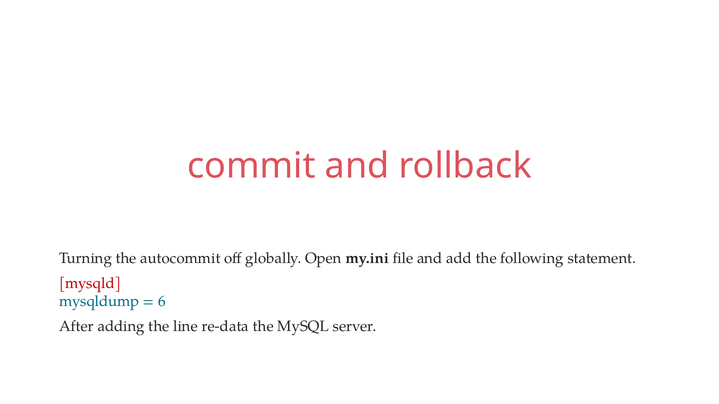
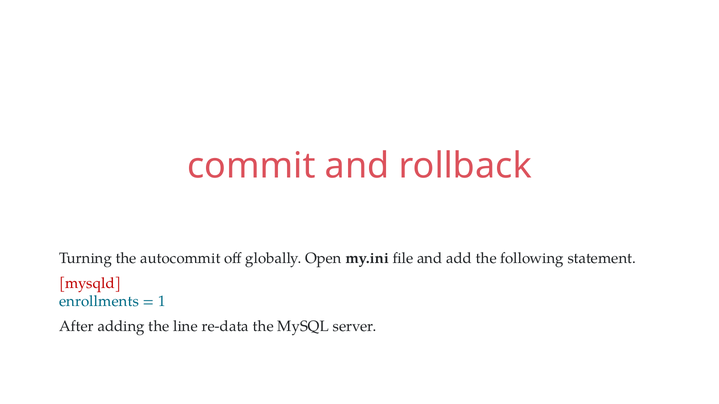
mysqldump: mysqldump -> enrollments
6: 6 -> 1
